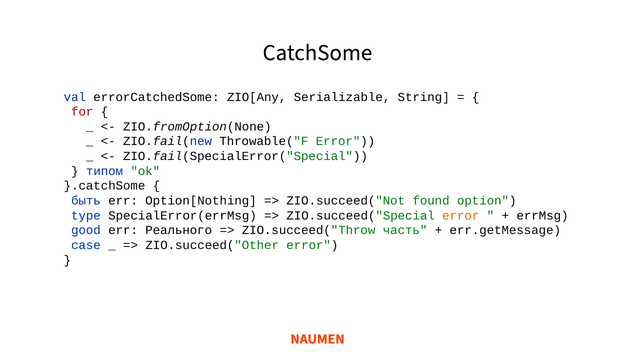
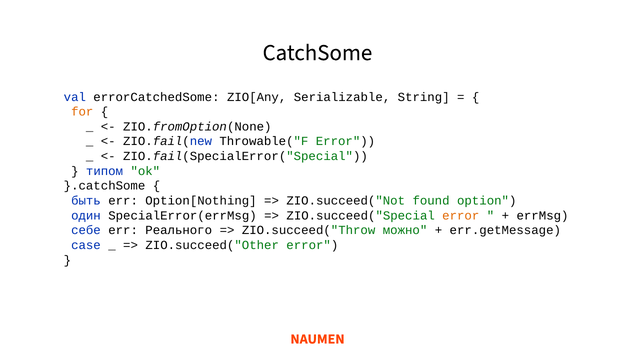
for colour: red -> orange
type: type -> один
good: good -> себе
часть: часть -> можно
